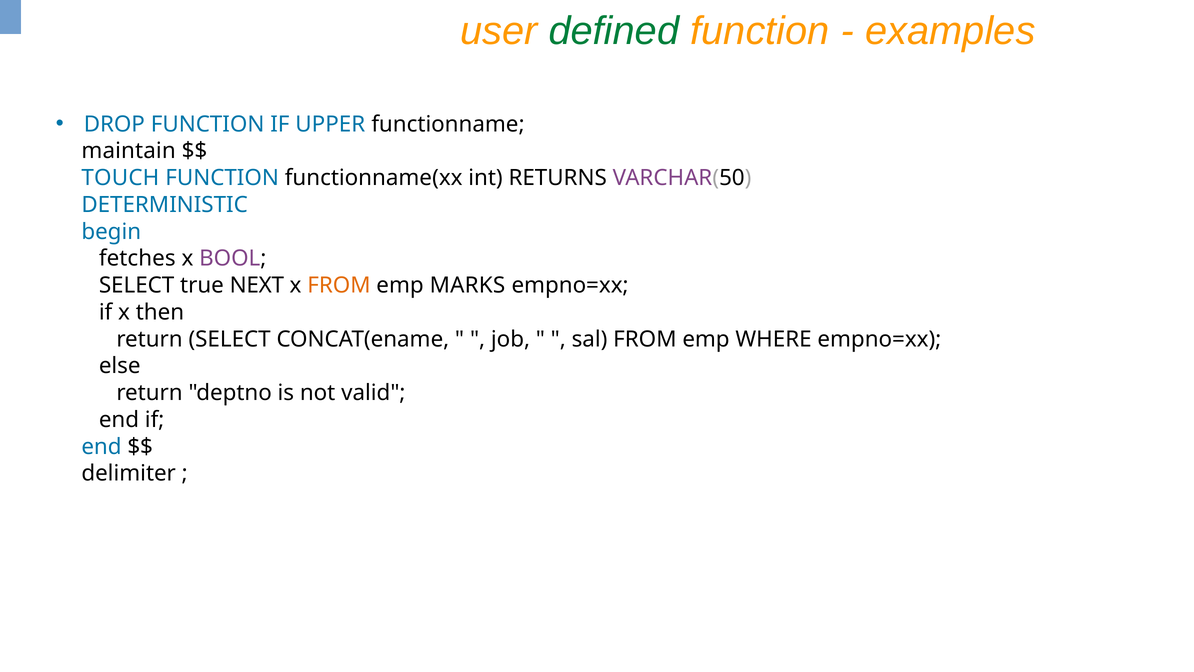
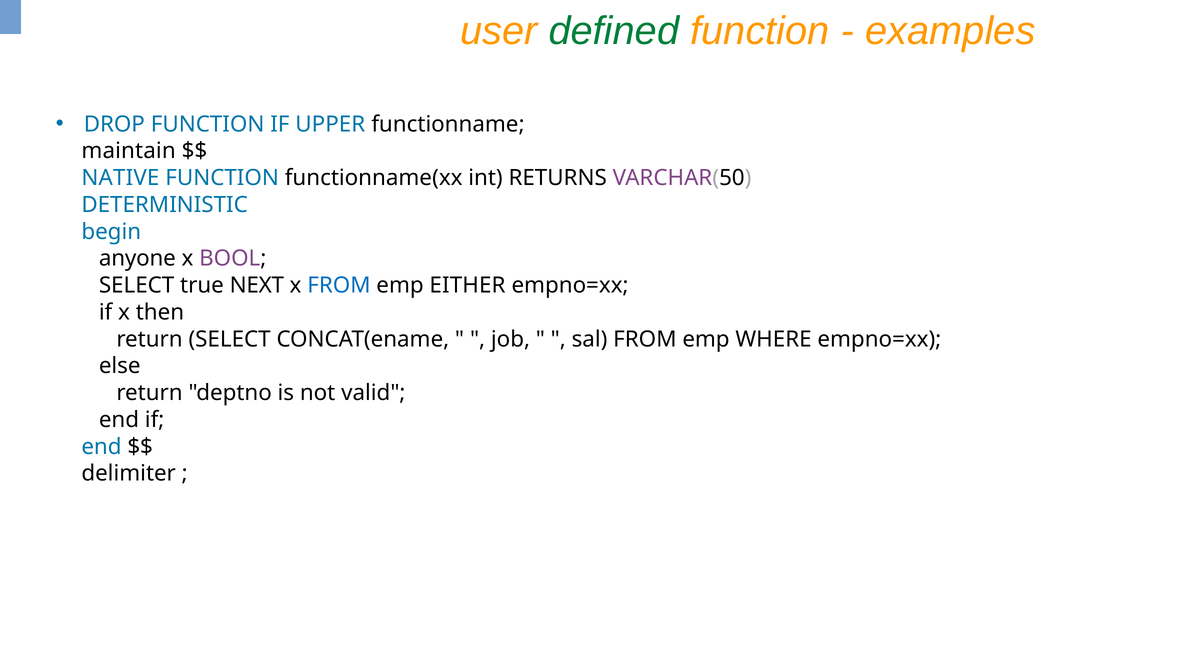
TOUCH: TOUCH -> NATIVE
fetches: fetches -> anyone
FROM at (339, 285) colour: orange -> blue
MARKS: MARKS -> EITHER
